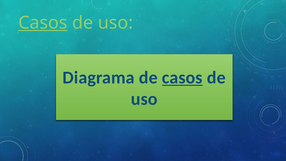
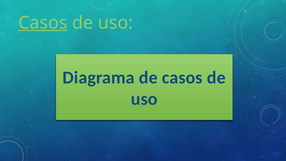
casos at (182, 78) underline: present -> none
